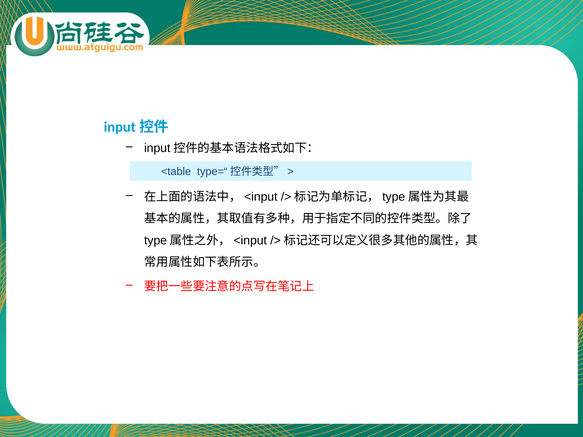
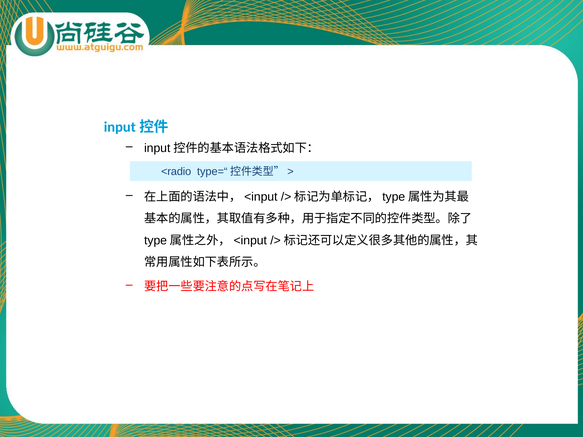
<table: <table -> <radio
